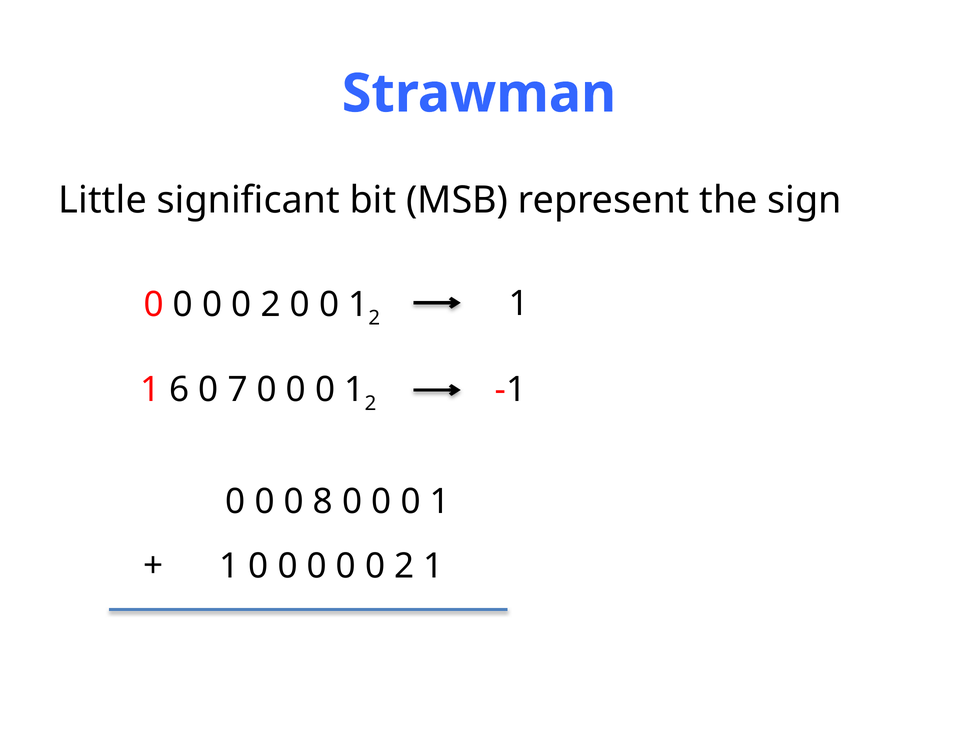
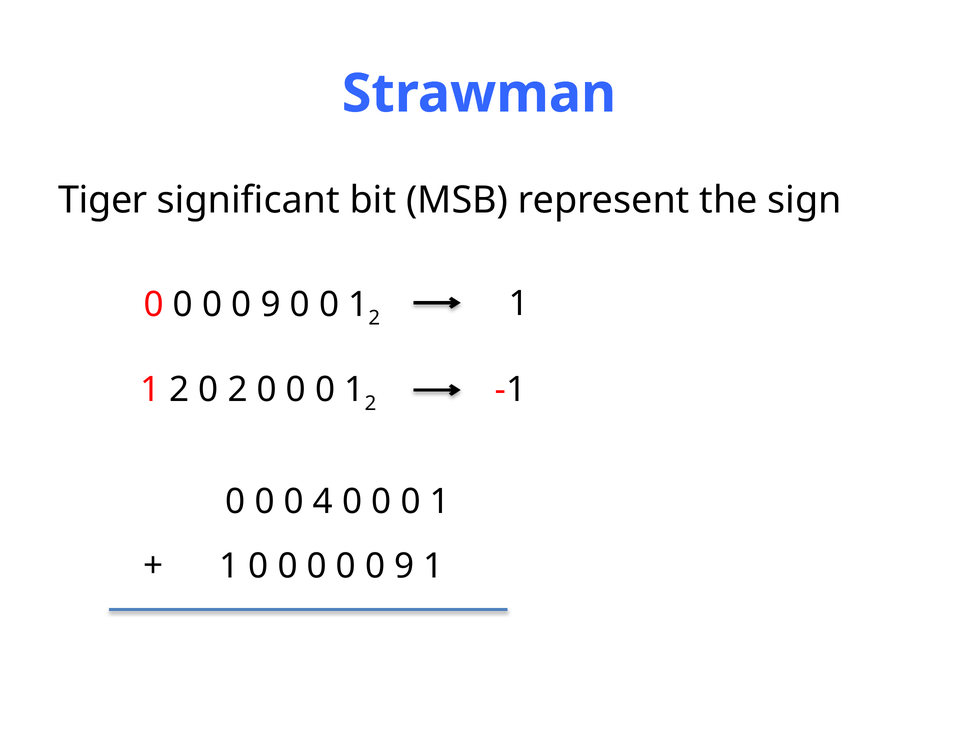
Little: Little -> Tiger
2 at (271, 305): 2 -> 9
6 at (179, 390): 6 -> 2
0 7: 7 -> 2
8: 8 -> 4
2 at (404, 566): 2 -> 9
